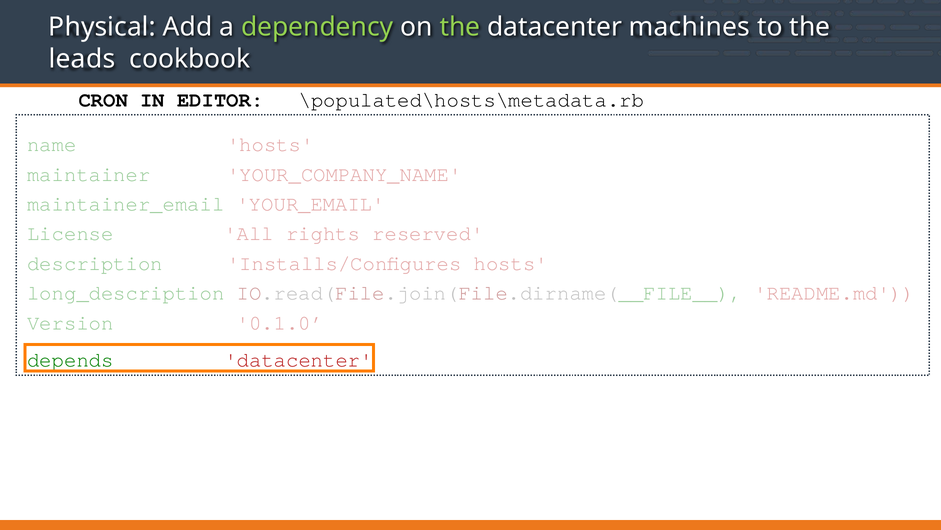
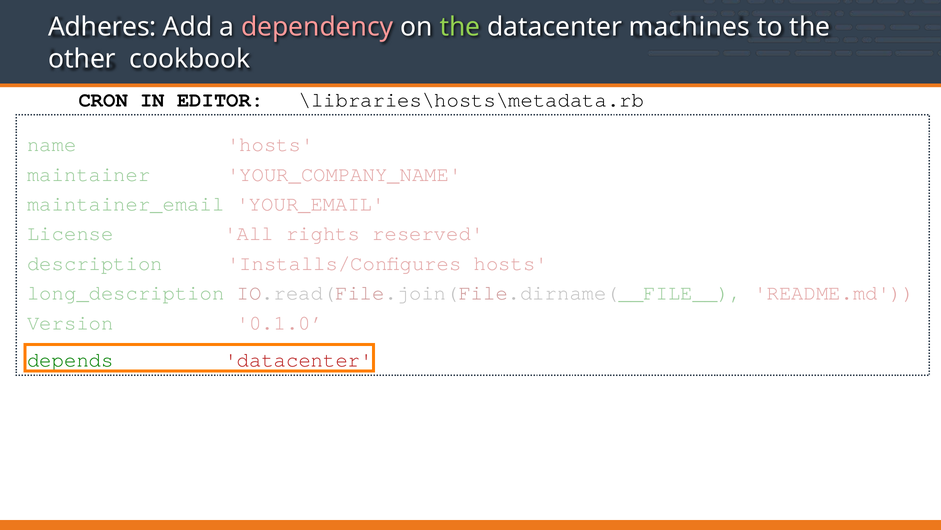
Physical: Physical -> Adheres
dependency colour: light green -> pink
leads: leads -> other
\populated\hosts\metadata.rb: \populated\hosts\metadata.rb -> \libraries\hosts\metadata.rb
